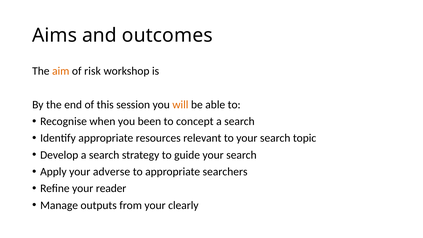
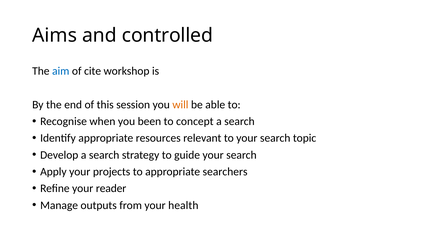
outcomes: outcomes -> controlled
aim colour: orange -> blue
risk: risk -> cite
adverse: adverse -> projects
clearly: clearly -> health
